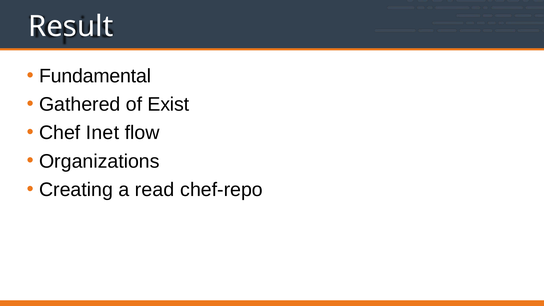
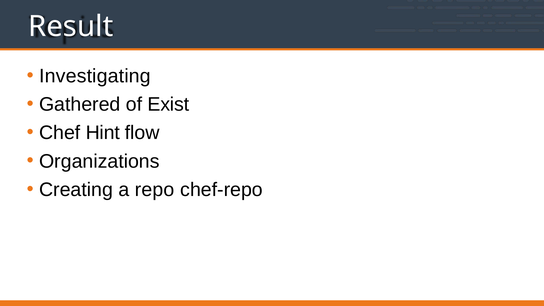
Fundamental: Fundamental -> Investigating
Inet: Inet -> Hint
read: read -> repo
